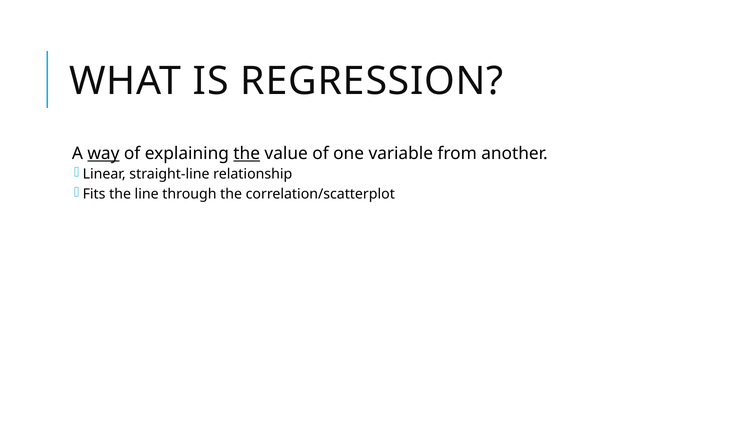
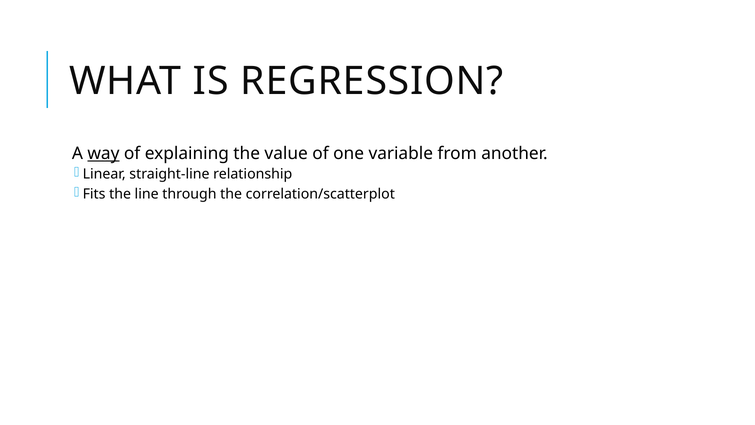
the at (247, 154) underline: present -> none
